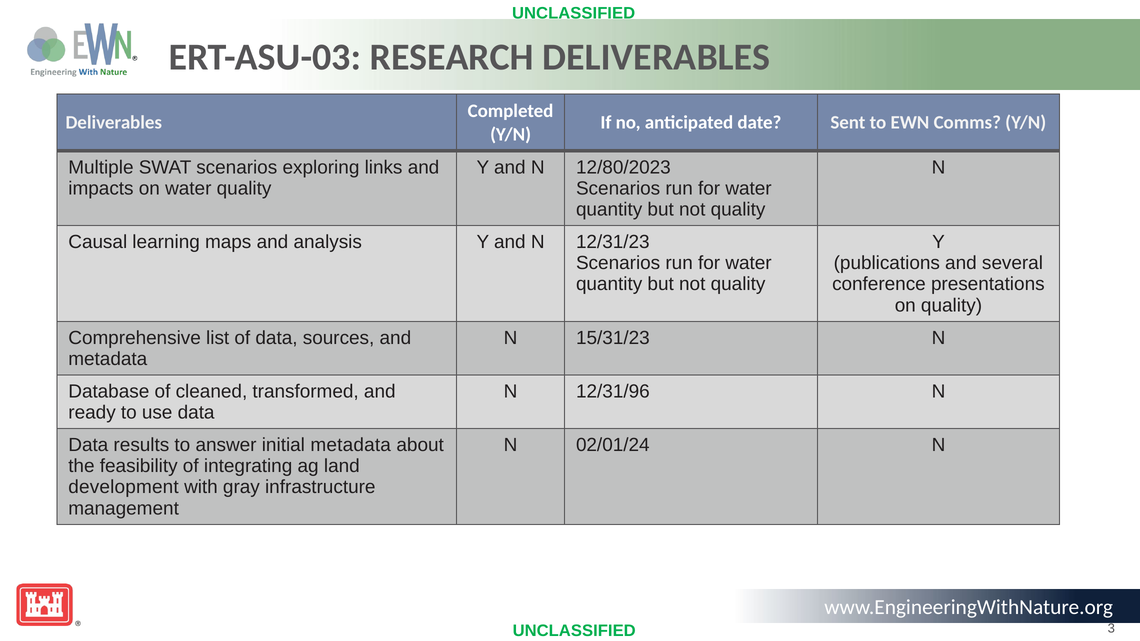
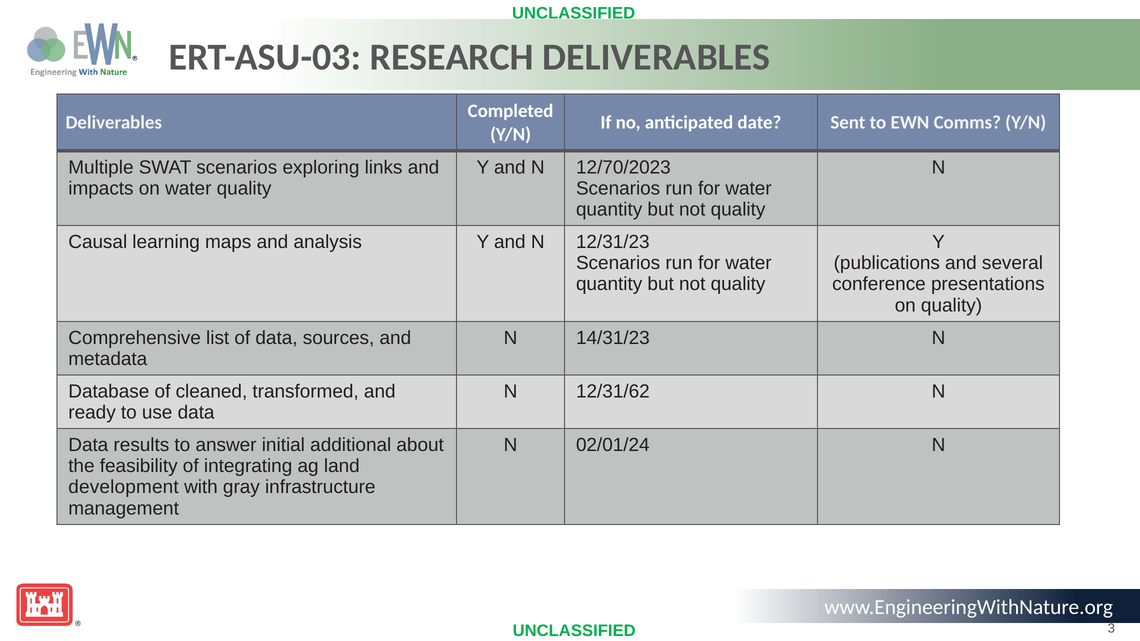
12/80/2023: 12/80/2023 -> 12/70/2023
15/31/23: 15/31/23 -> 14/31/23
12/31/96: 12/31/96 -> 12/31/62
initial metadata: metadata -> additional
